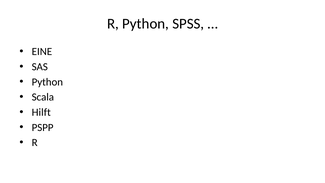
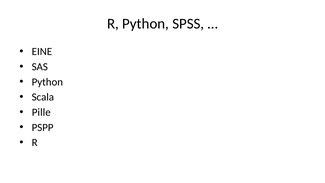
Hilft: Hilft -> Pille
